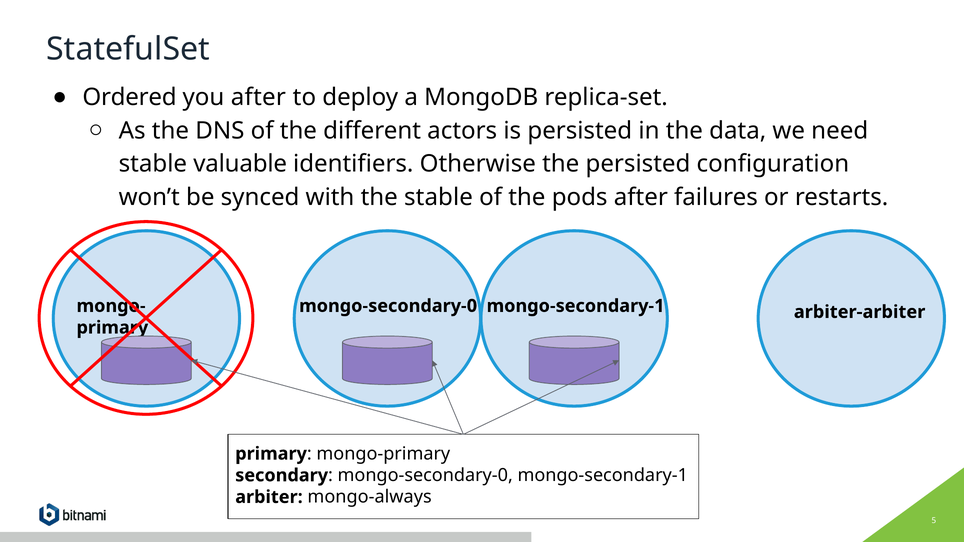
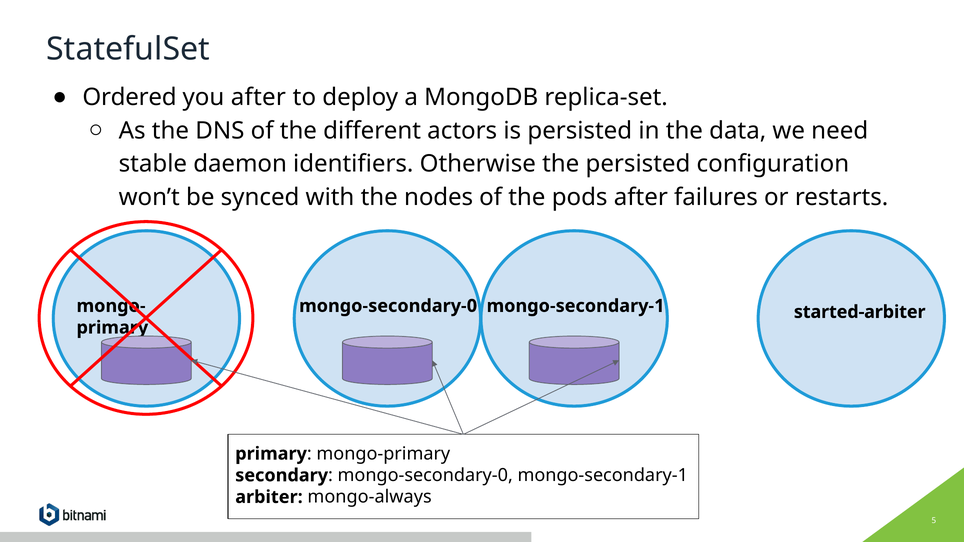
valuable: valuable -> daemon
the stable: stable -> nodes
arbiter-arbiter: arbiter-arbiter -> started-arbiter
